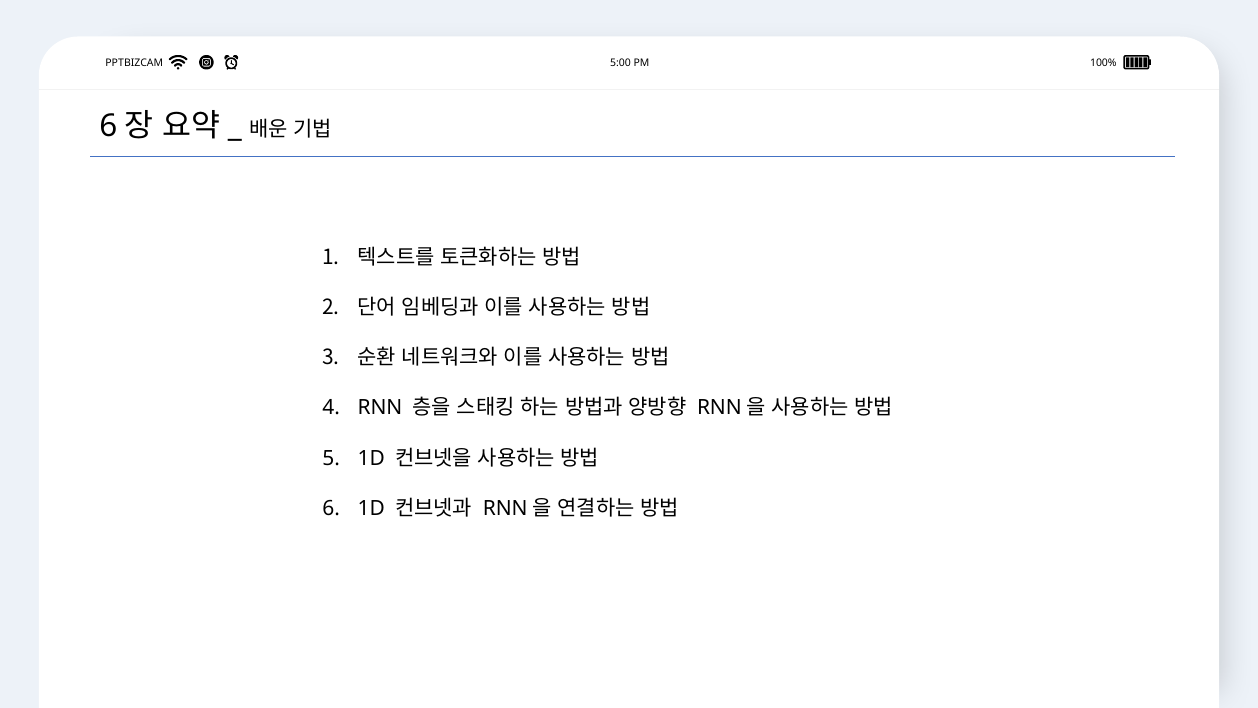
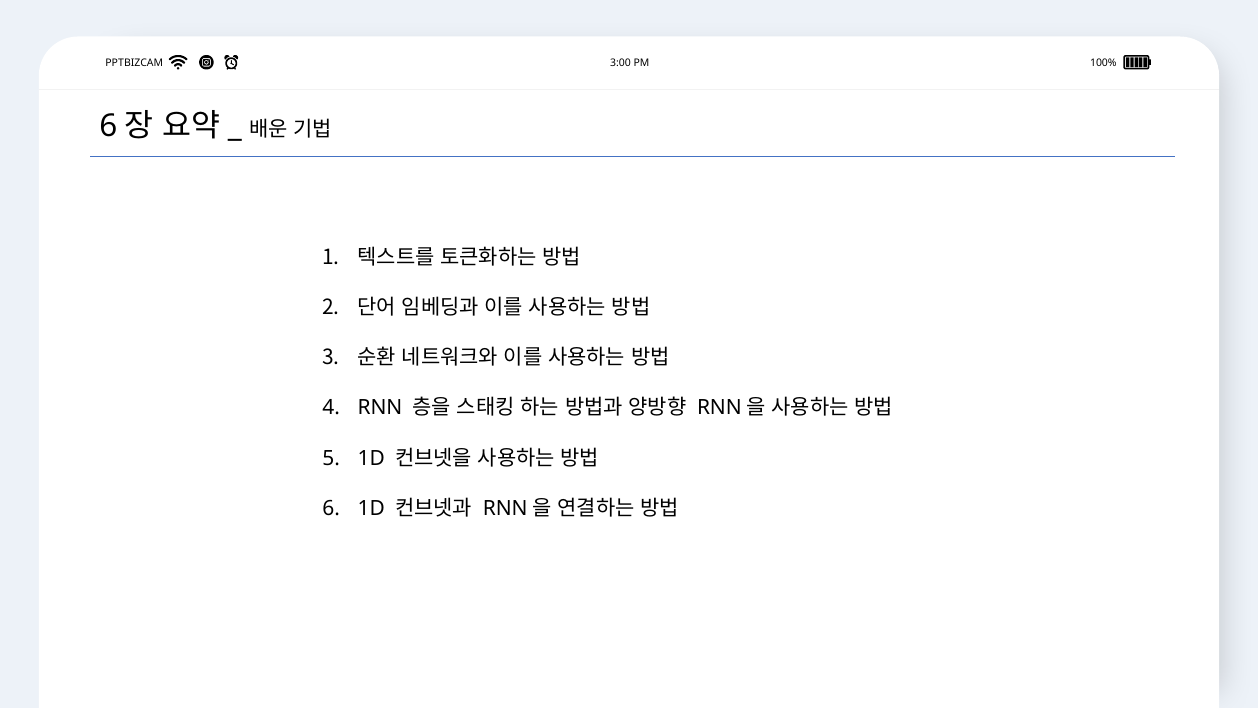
5:00: 5:00 -> 3:00
